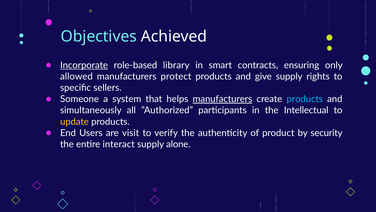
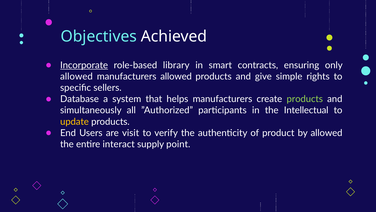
manufacturers protect: protect -> allowed
give supply: supply -> simple
Someone: Someone -> Database
manufacturers at (222, 99) underline: present -> none
products at (305, 99) colour: light blue -> light green
by security: security -> allowed
alone: alone -> point
